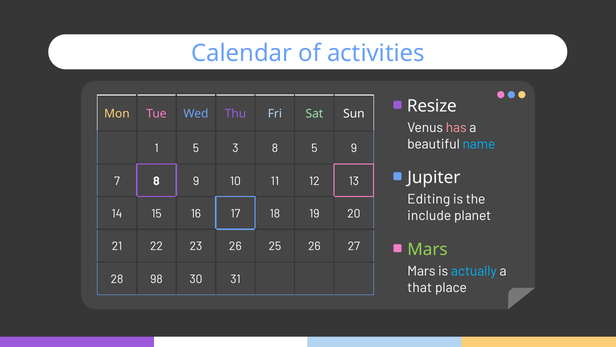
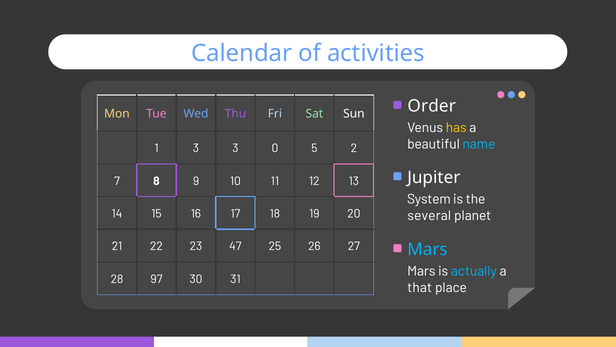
Resize: Resize -> Order
has colour: pink -> yellow
1 5: 5 -> 3
3 8: 8 -> 0
5 9: 9 -> 2
Editing: Editing -> System
include: include -> several
23 26: 26 -> 47
Mars at (427, 249) colour: light green -> light blue
98: 98 -> 97
